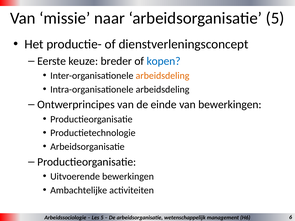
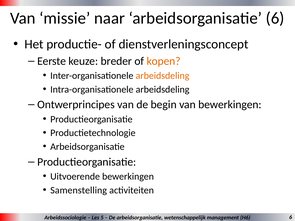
arbeidsorganisatie 5: 5 -> 6
kopen colour: blue -> orange
einde: einde -> begin
Ambachtelijke: Ambachtelijke -> Samenstelling
